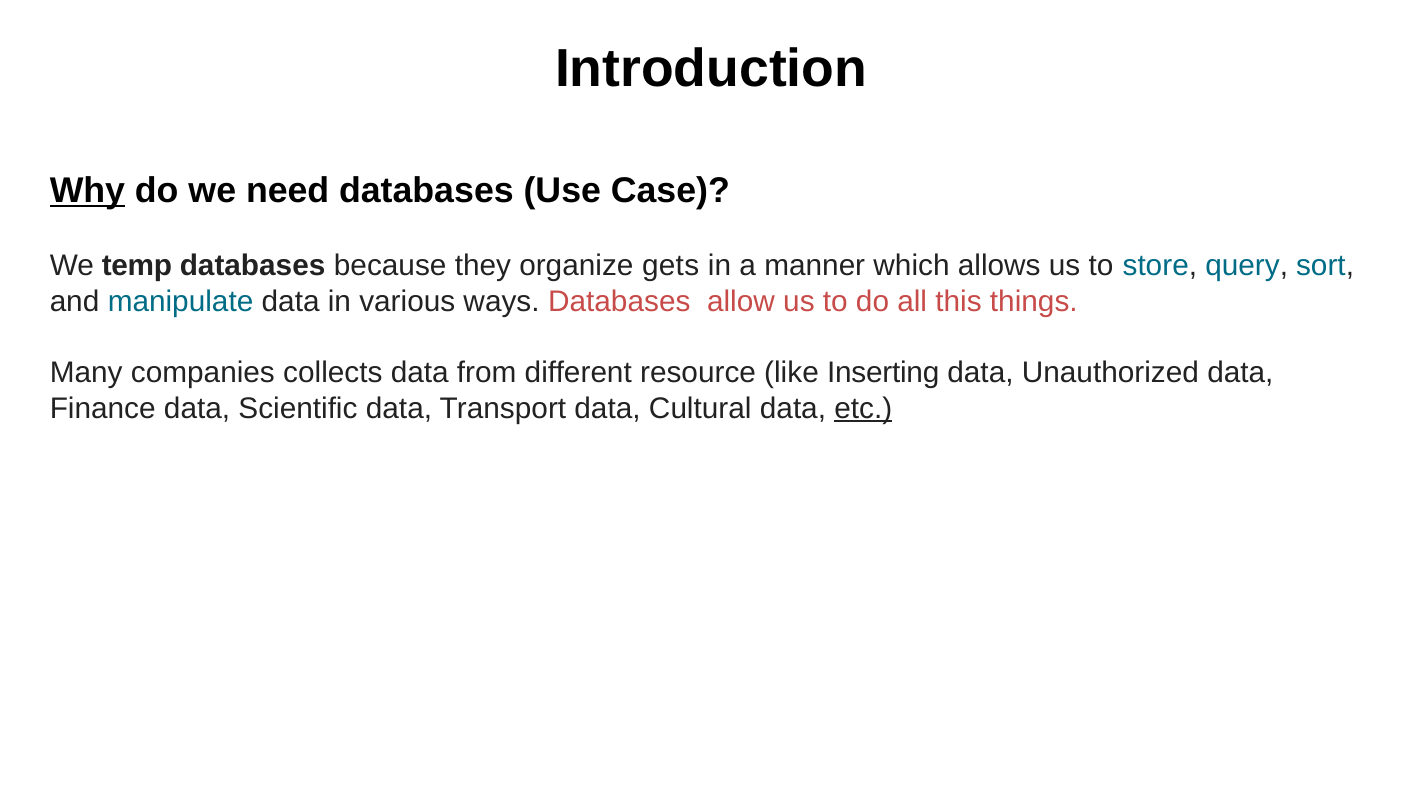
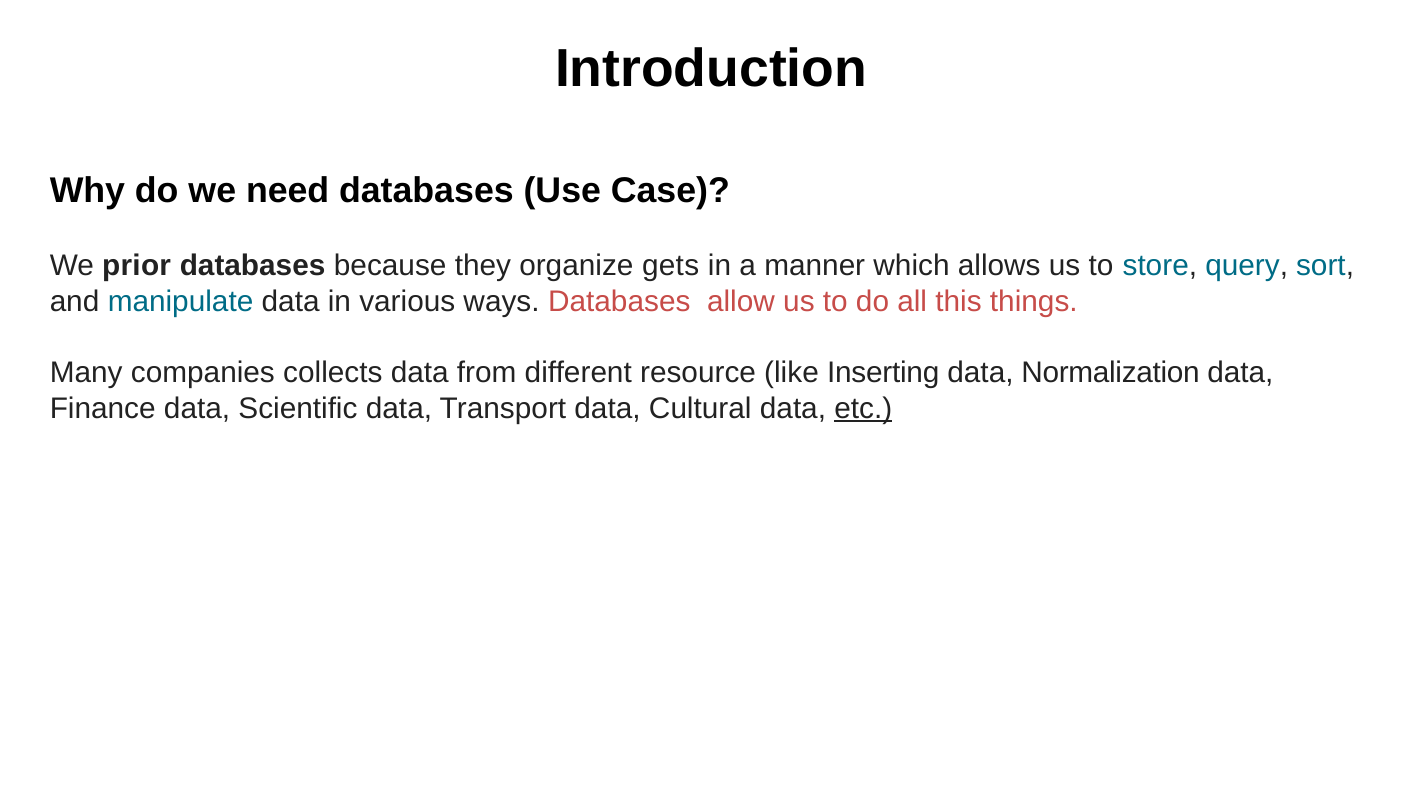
Why underline: present -> none
temp: temp -> prior
Unauthorized: Unauthorized -> Normalization
